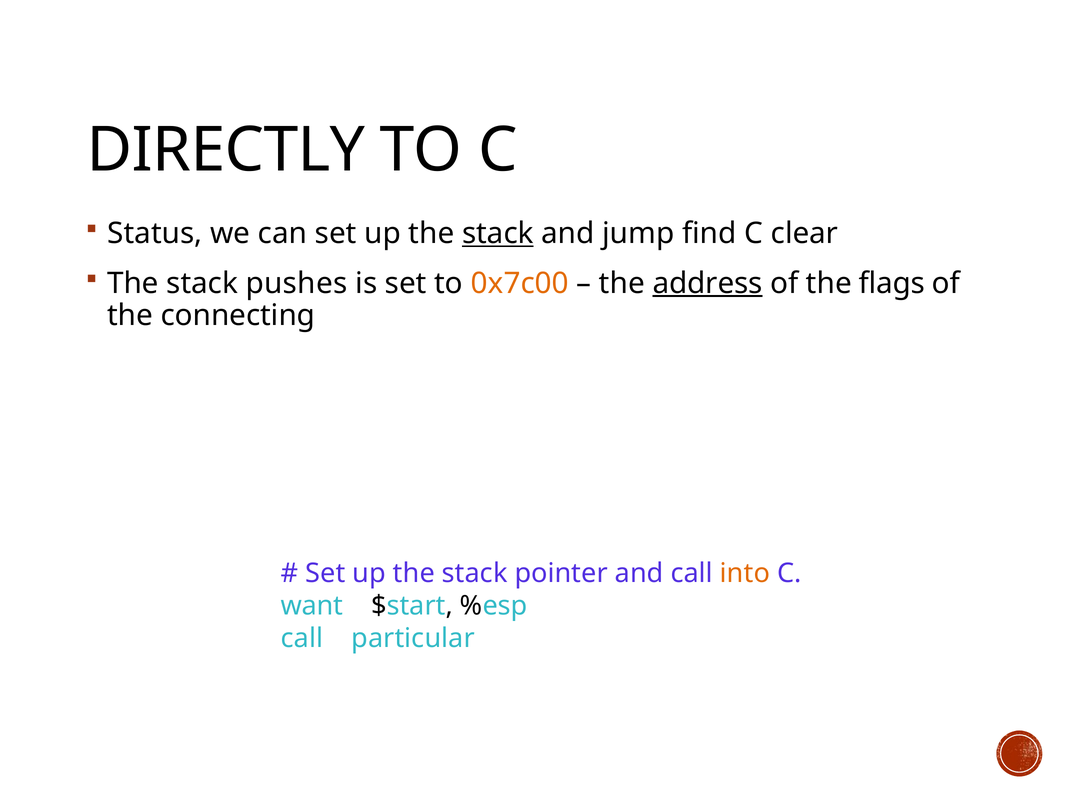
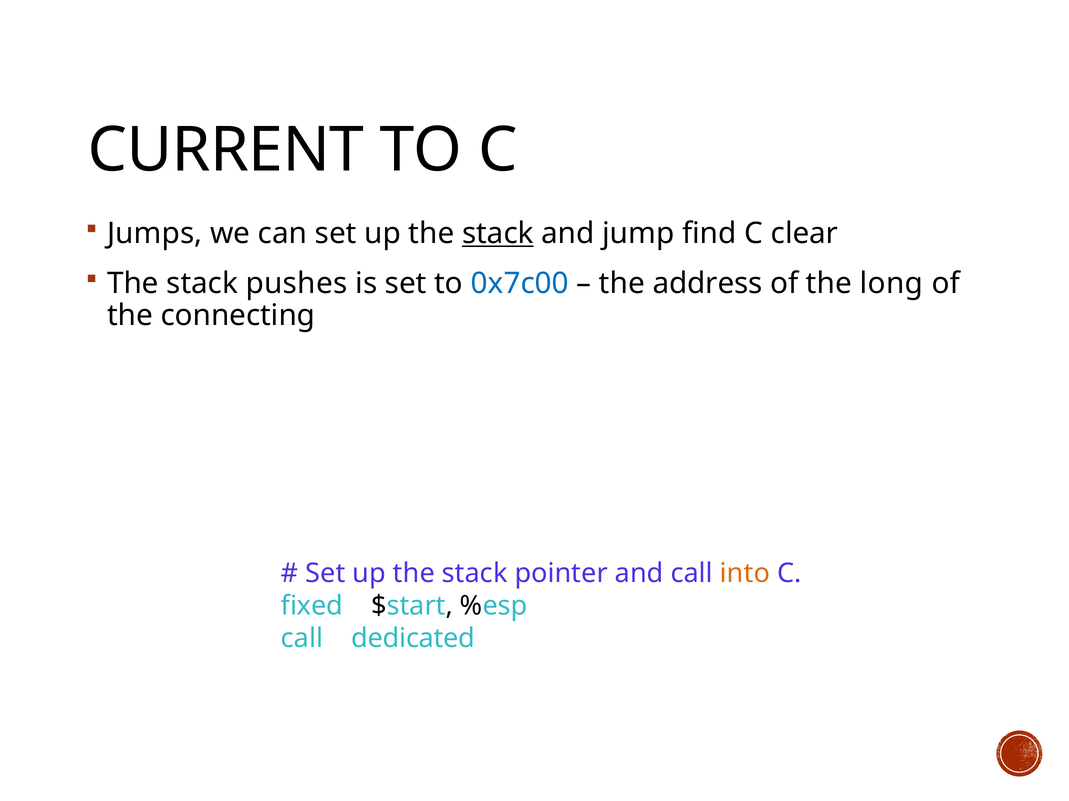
DIRECTLY: DIRECTLY -> CURRENT
Status: Status -> Jumps
0x7c00 colour: orange -> blue
address underline: present -> none
flags: flags -> long
want: want -> fixed
particular: particular -> dedicated
